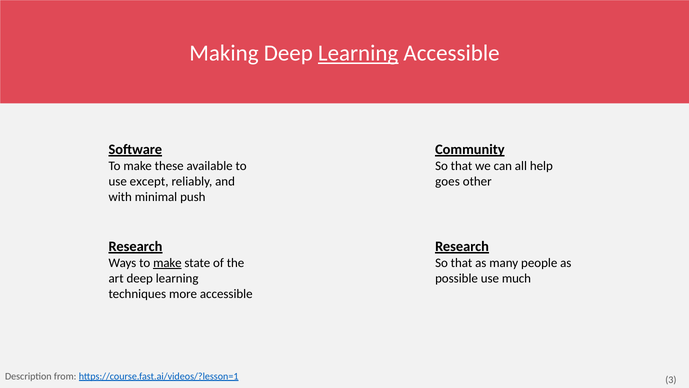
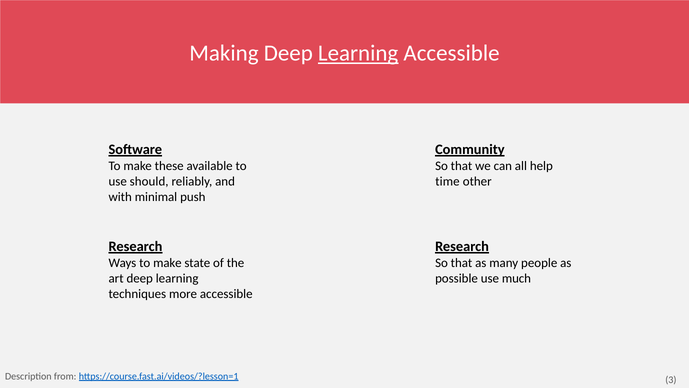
except: except -> should
goes: goes -> time
make at (167, 263) underline: present -> none
